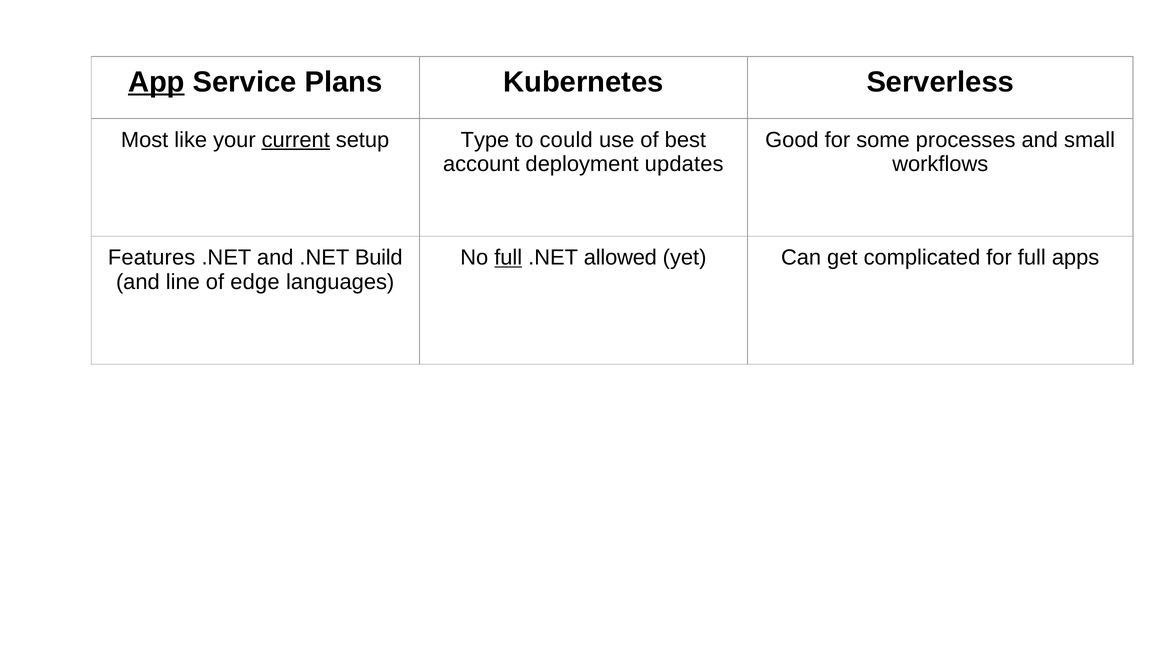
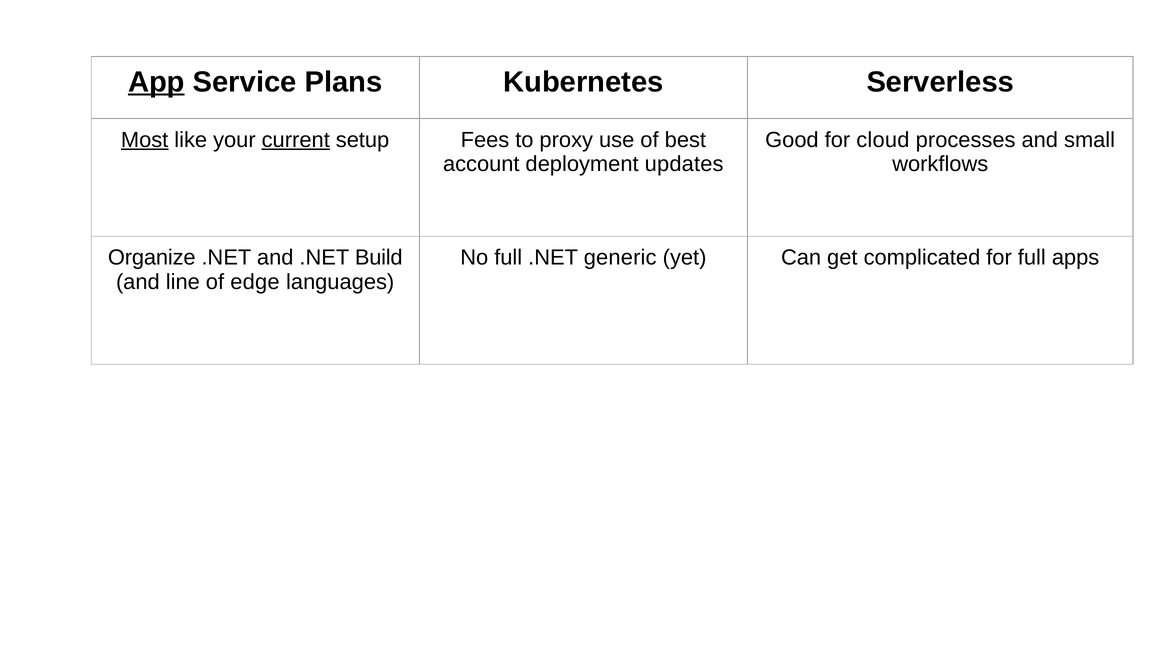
Most underline: none -> present
Type: Type -> Fees
could: could -> proxy
some: some -> cloud
Features: Features -> Organize
full at (508, 258) underline: present -> none
allowed: allowed -> generic
